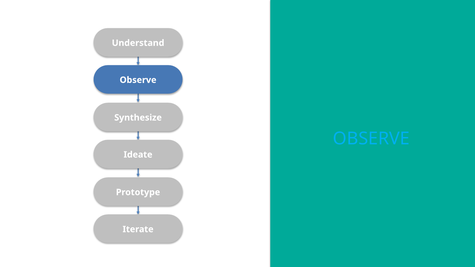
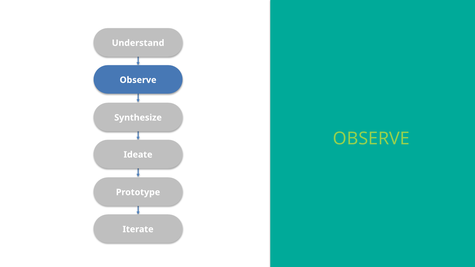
OBSERVE at (371, 139) colour: light blue -> light green
